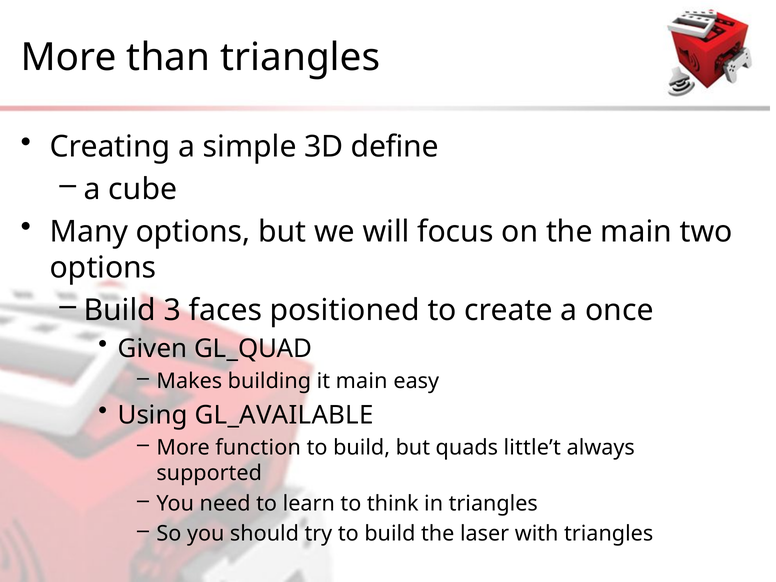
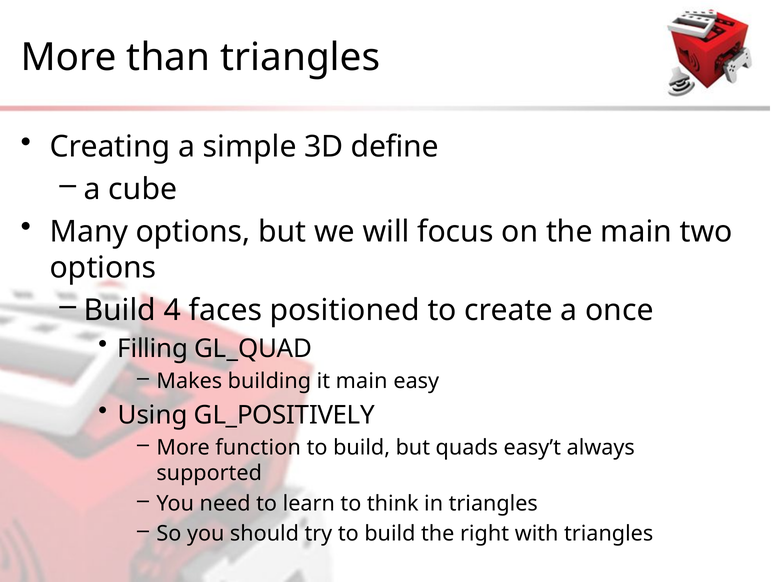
3: 3 -> 4
Given: Given -> Filling
GL_AVAILABLE: GL_AVAILABLE -> GL_POSITIVELY
little’t: little’t -> easy’t
laser: laser -> right
